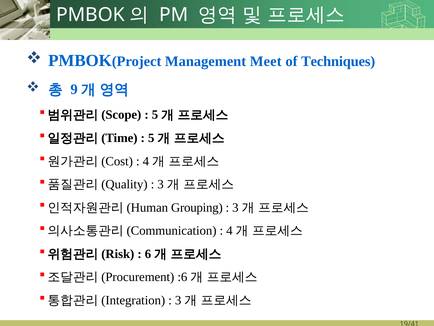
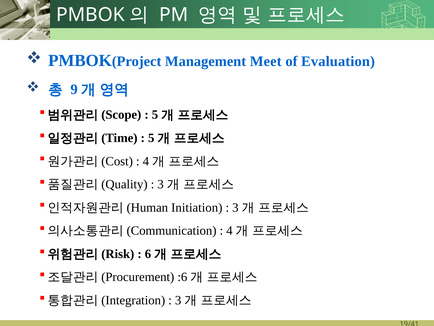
Techniques: Techniques -> Evaluation
Grouping: Grouping -> Initiation
